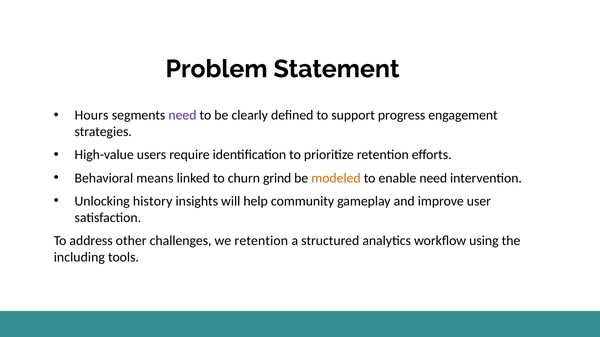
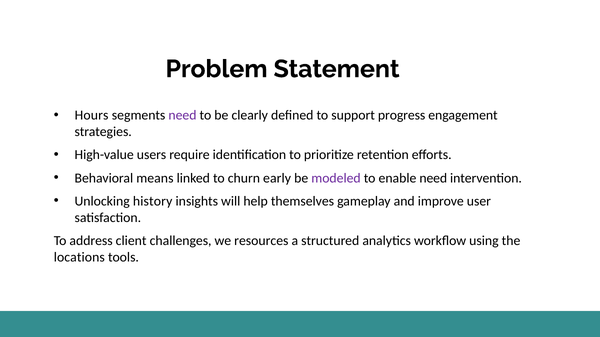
grind: grind -> early
modeled colour: orange -> purple
community: community -> themselves
other: other -> client
we retention: retention -> resources
including: including -> locations
